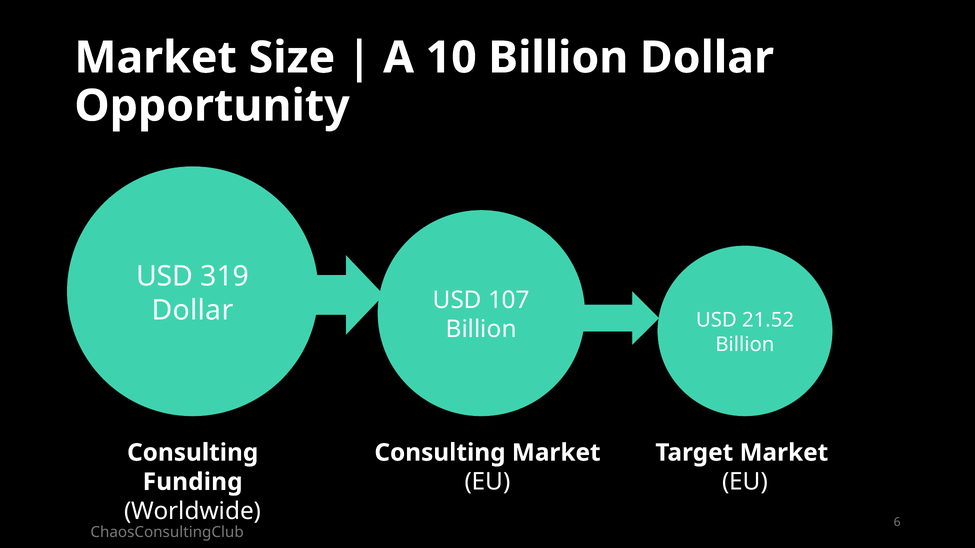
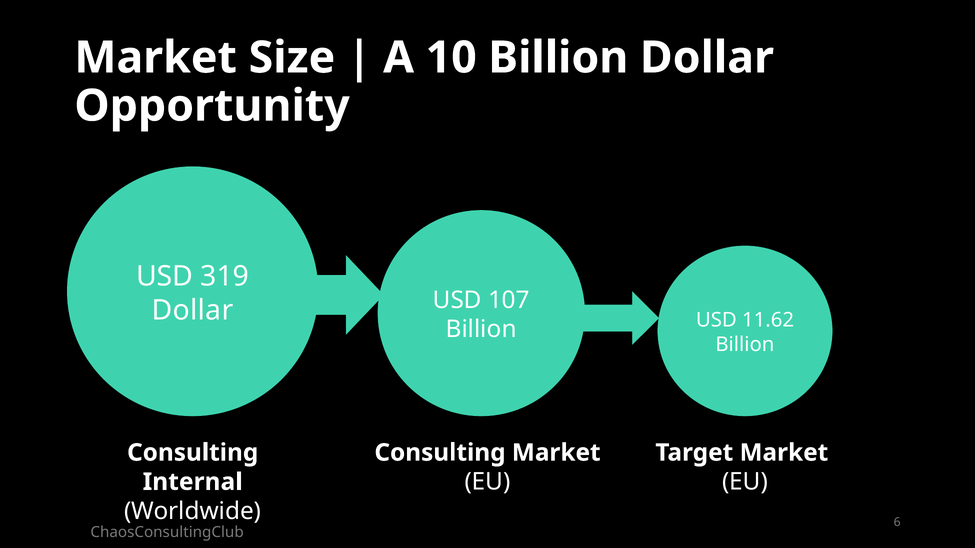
21.52: 21.52 -> 11.62
Funding: Funding -> Internal
